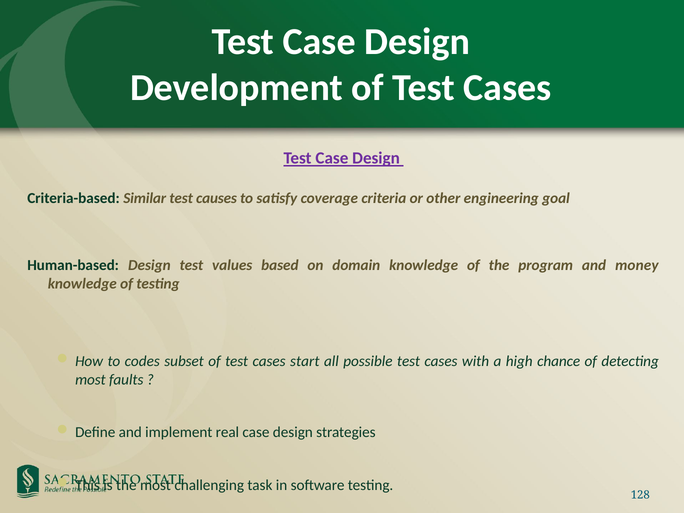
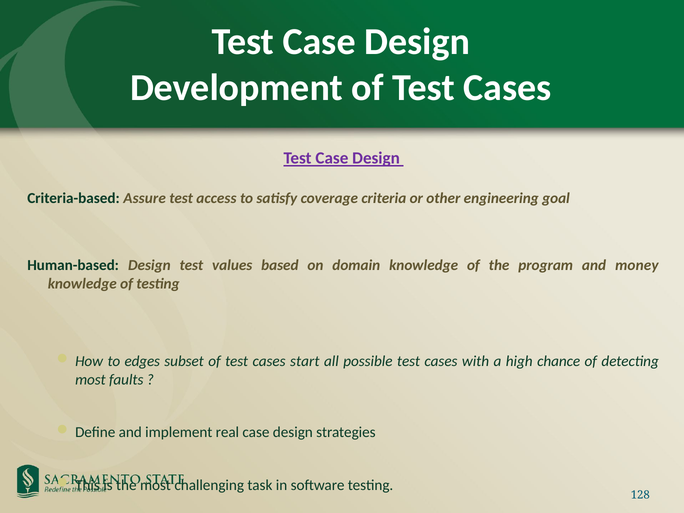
Similar: Similar -> Assure
causes: causes -> access
codes: codes -> edges
